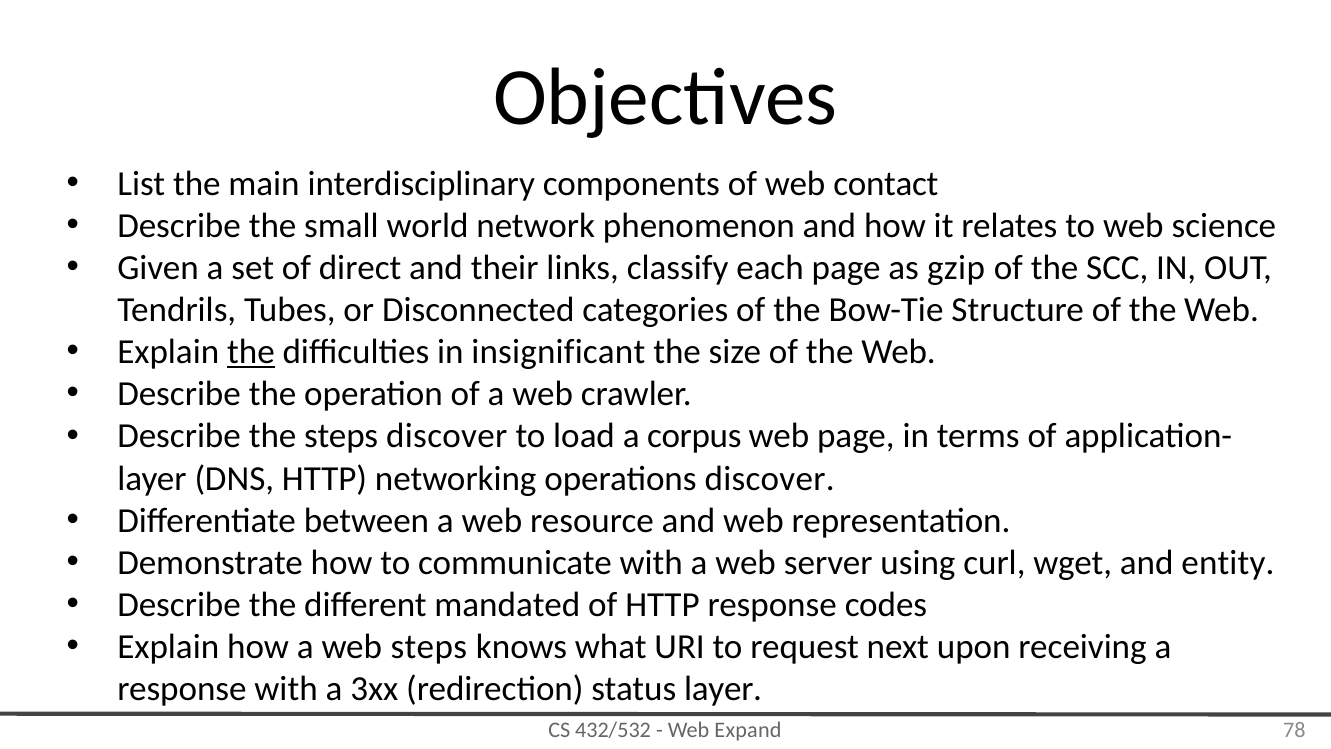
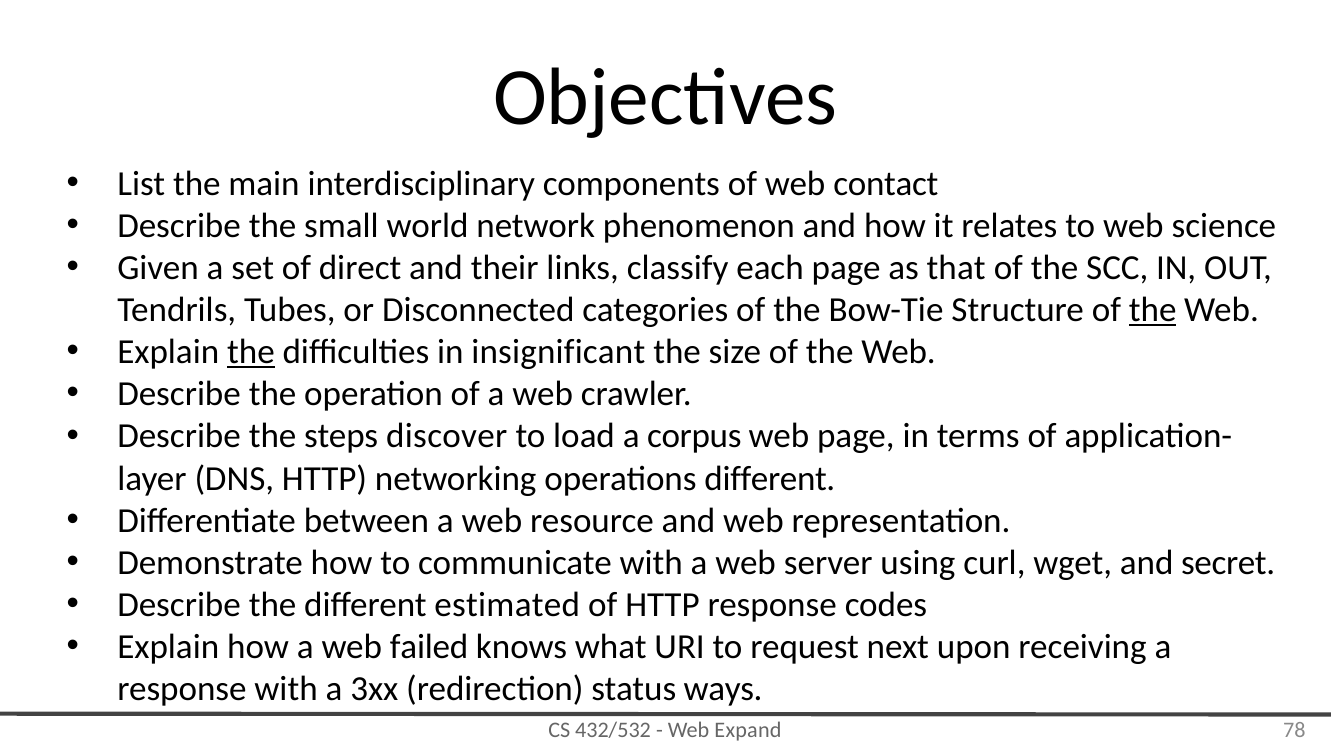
gzip: gzip -> that
the at (1153, 310) underline: none -> present
operations discover: discover -> different
entity: entity -> secret
mandated: mandated -> estimated
web steps: steps -> failed
status layer: layer -> ways
